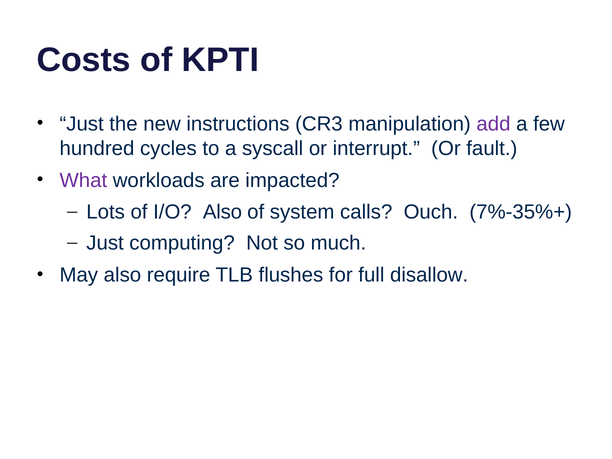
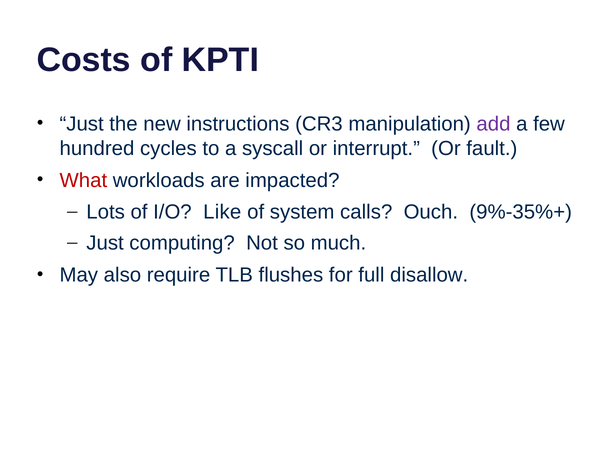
What colour: purple -> red
I/O Also: Also -> Like
7%-35%+: 7%-35%+ -> 9%-35%+
